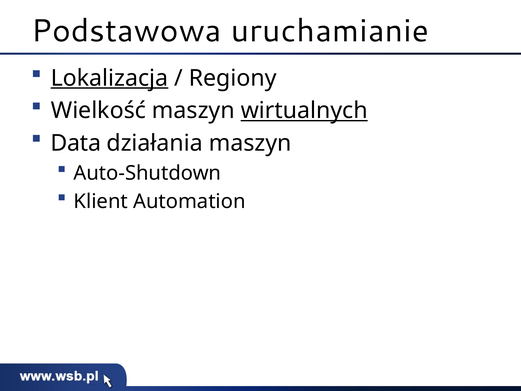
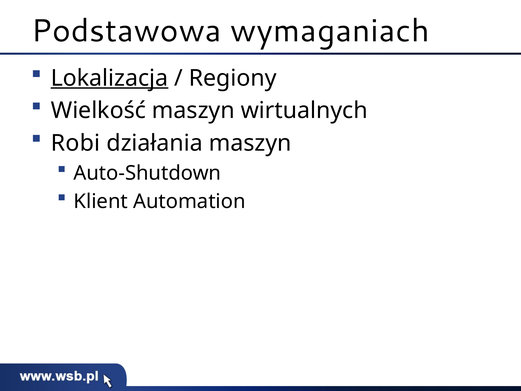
uruchamianie: uruchamianie -> wymaganiach
wirtualnych underline: present -> none
Data: Data -> Robi
